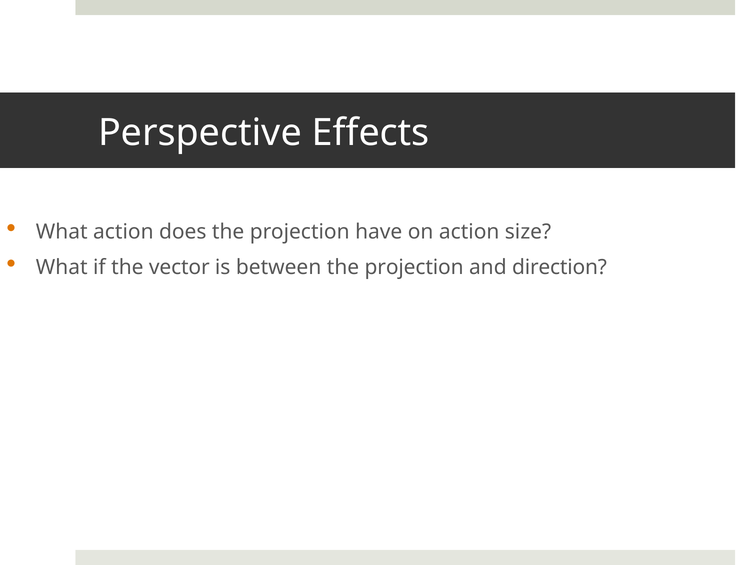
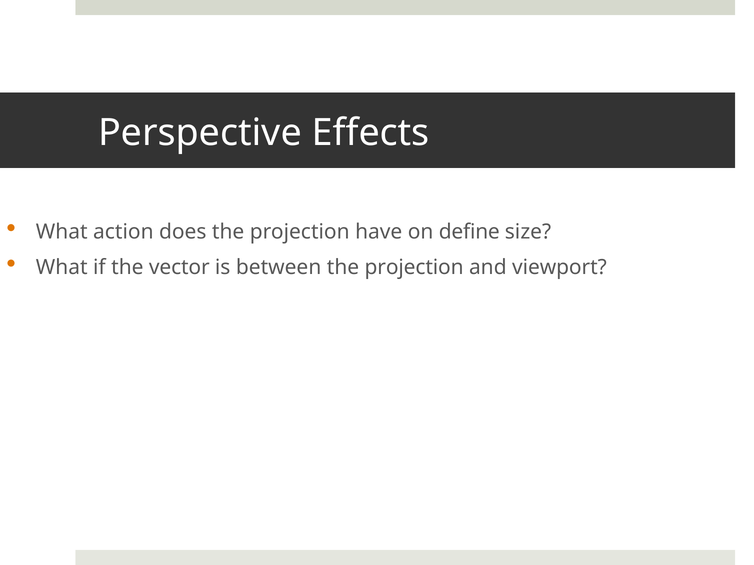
on action: action -> define
direction: direction -> viewport
